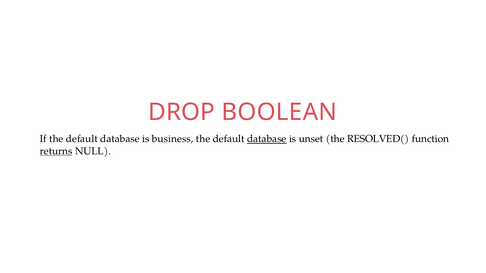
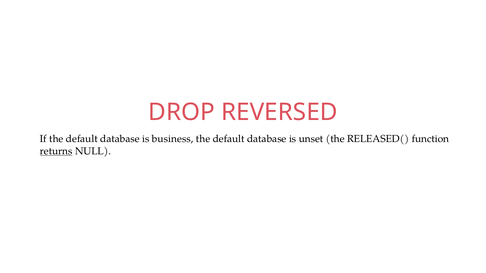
BOOLEAN: BOOLEAN -> REVERSED
database at (267, 139) underline: present -> none
RESOLVED(: RESOLVED( -> RELEASED(
